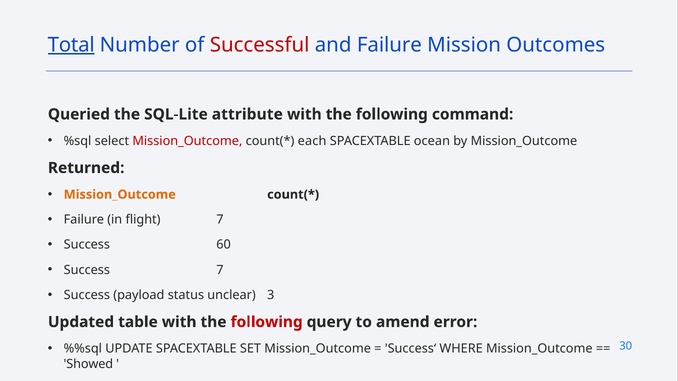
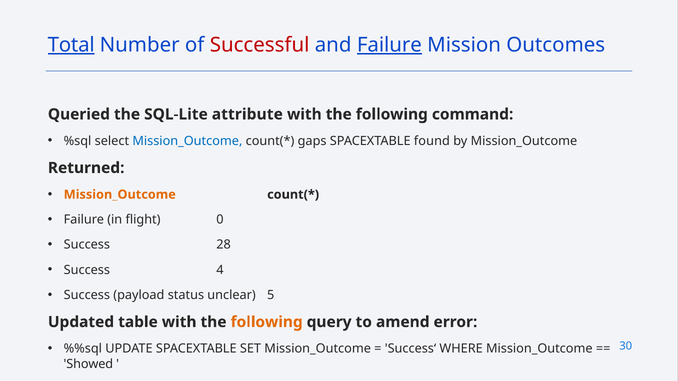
Failure at (389, 45) underline: none -> present
Mission_Outcome at (187, 141) colour: red -> blue
each: each -> gaps
ocean: ocean -> found
flight 7: 7 -> 0
60: 60 -> 28
Success 7: 7 -> 4
3: 3 -> 5
following at (267, 322) colour: red -> orange
